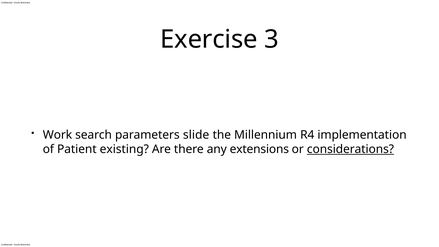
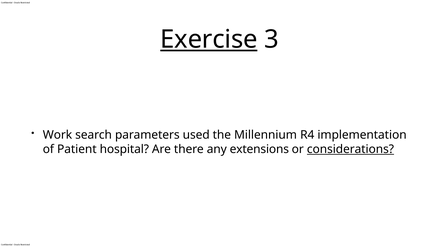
Exercise underline: none -> present
slide: slide -> used
existing: existing -> hospital
